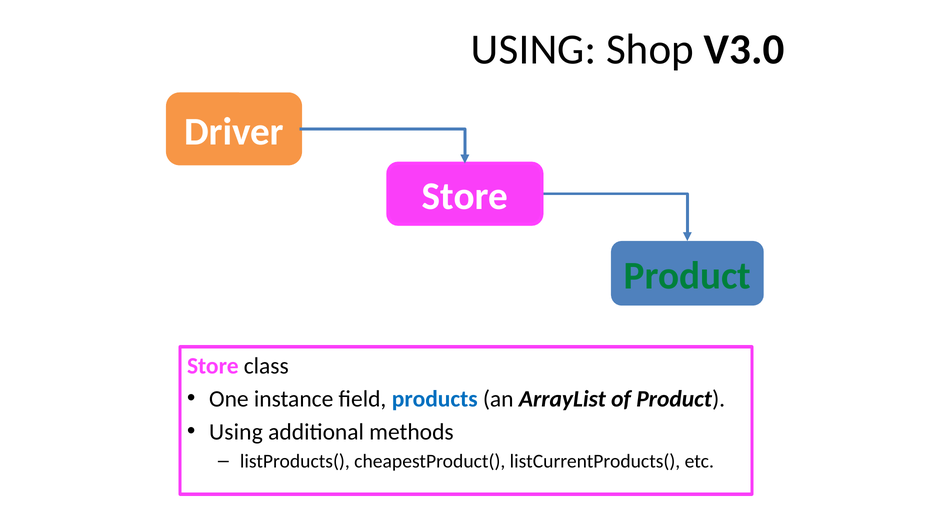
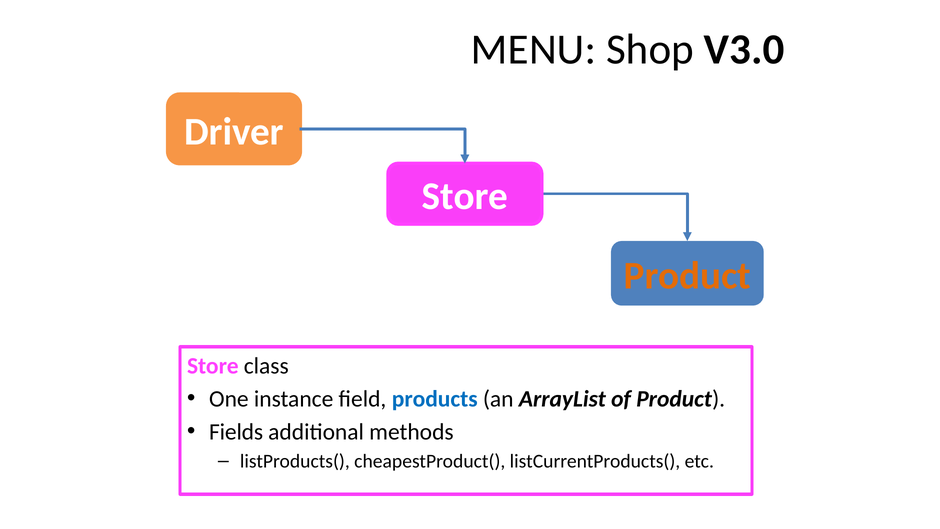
USING at (534, 50): USING -> MENU
Product at (687, 276) colour: green -> orange
Using at (236, 432): Using -> Fields
